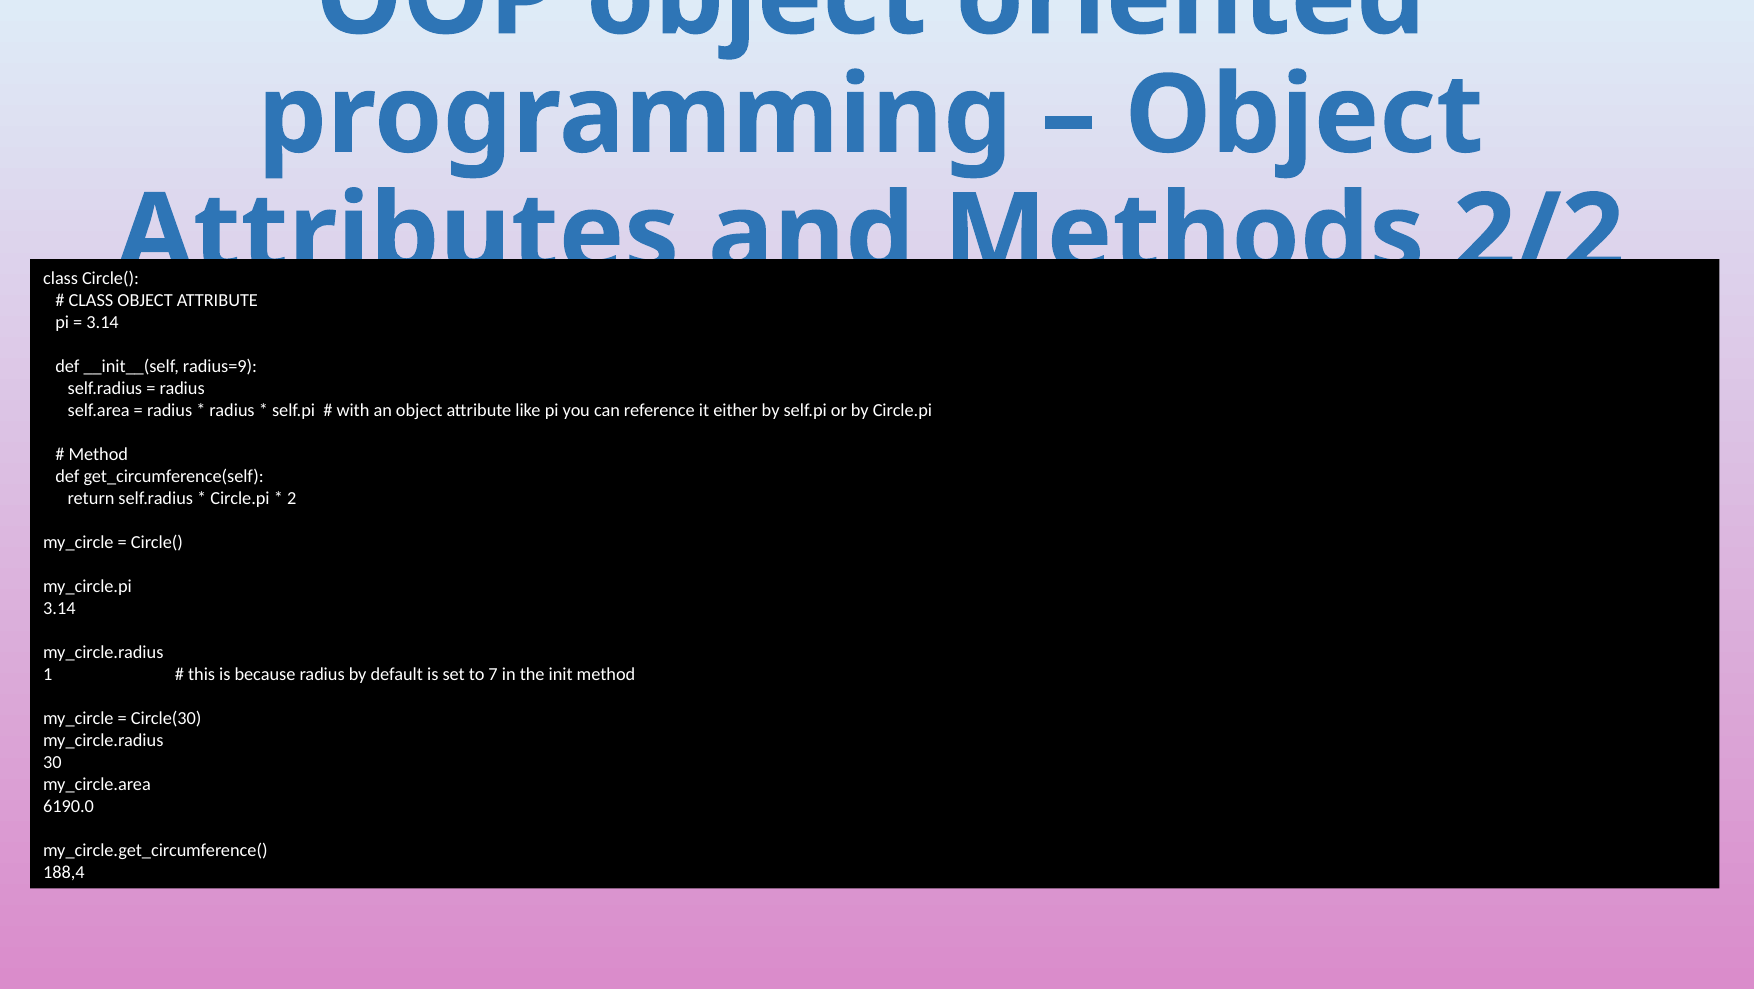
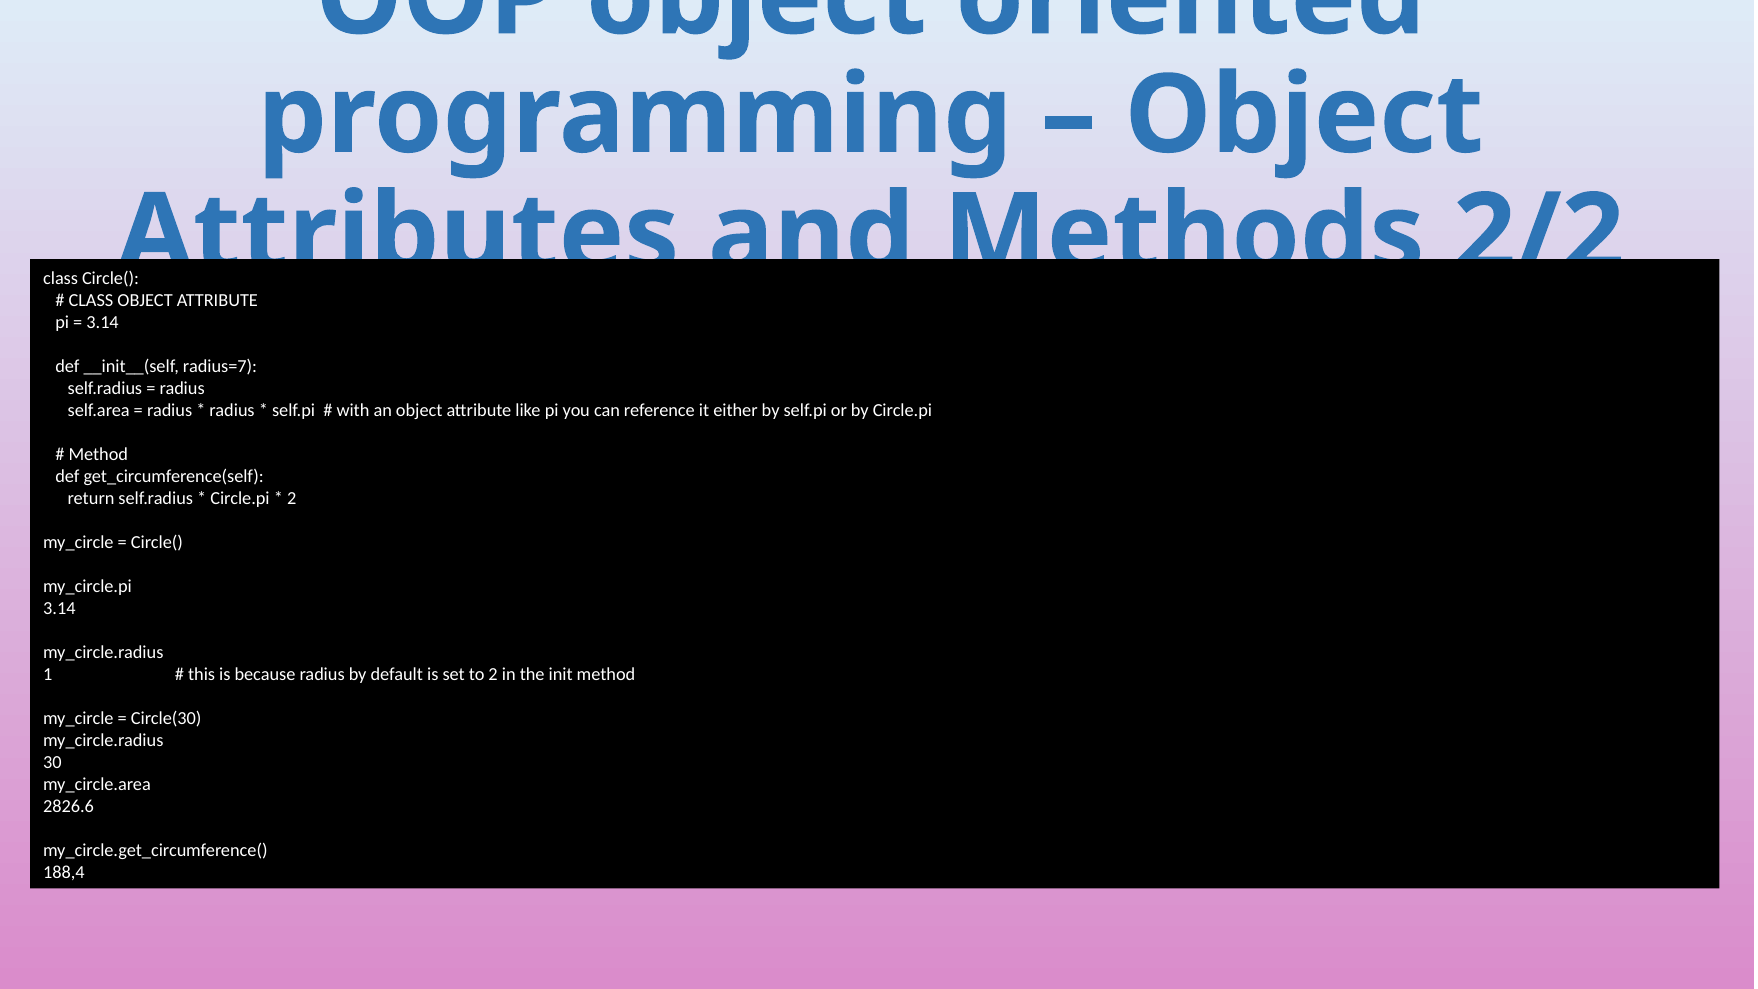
radius=9: radius=9 -> radius=7
to 7: 7 -> 2
6190.0: 6190.0 -> 2826.6
